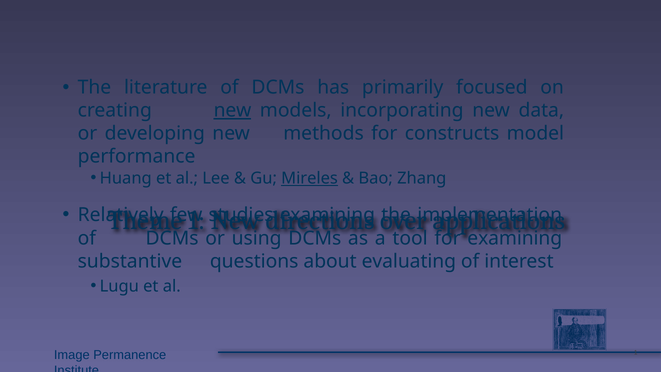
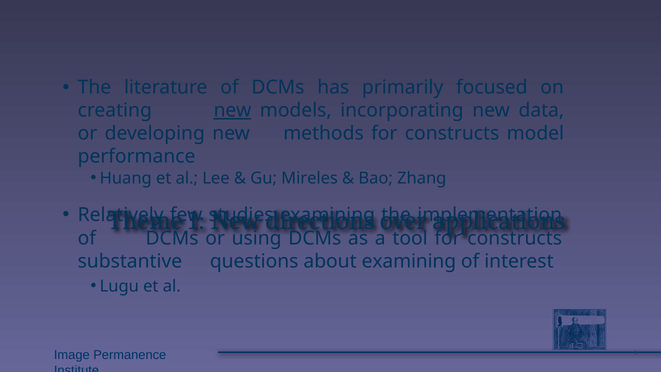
Mireles underline: present -> none
tool for examining: examining -> constructs
about evaluating: evaluating -> examining
